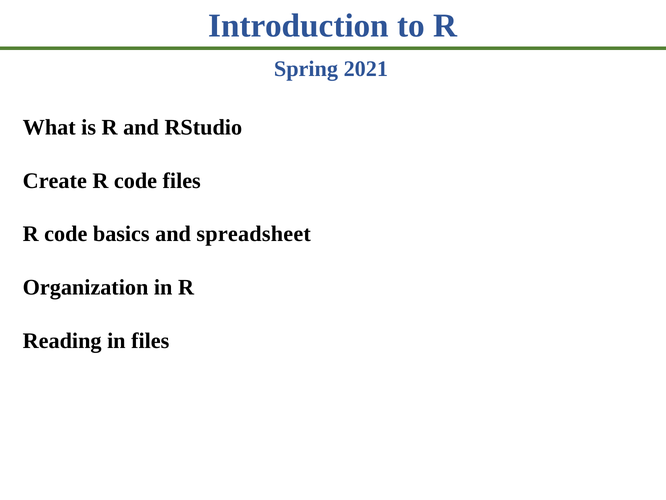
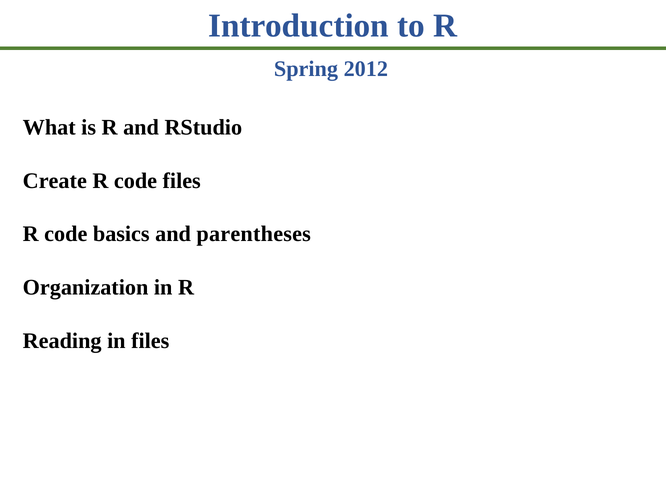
2021: 2021 -> 2012
spreadsheet: spreadsheet -> parentheses
